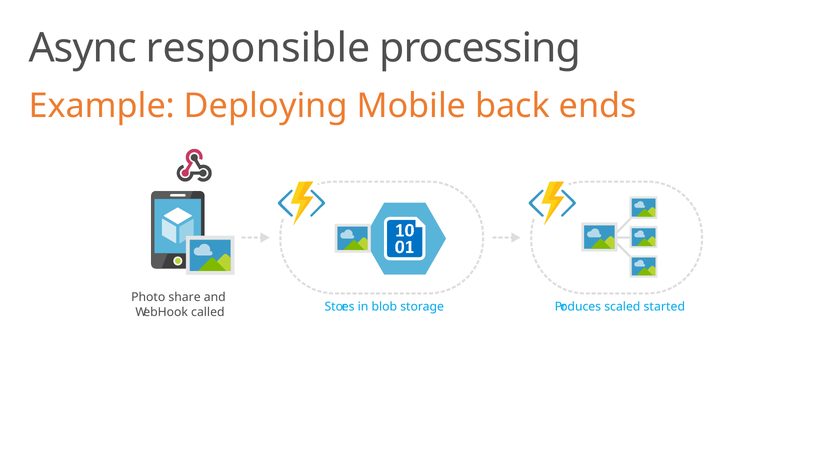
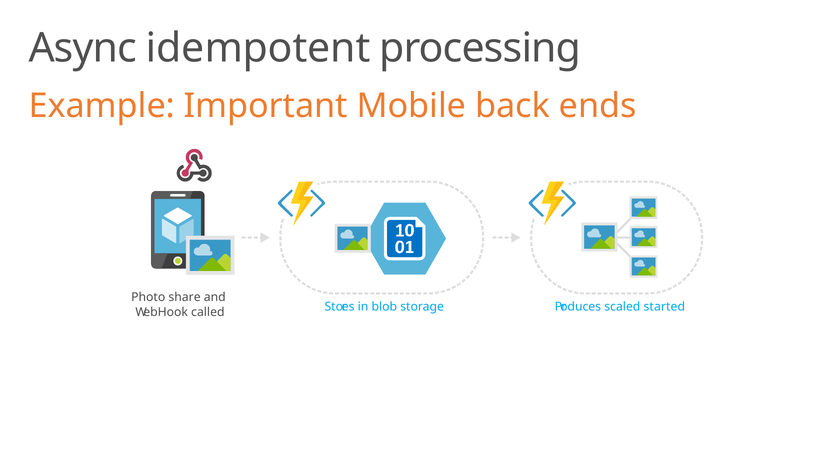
responsible: responsible -> idempotent
Deploying: Deploying -> Important
